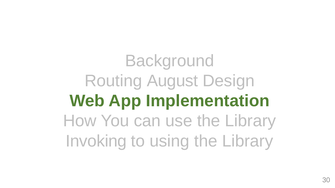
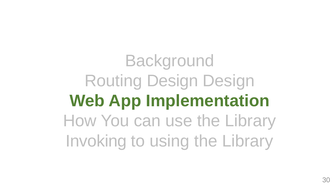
Routing August: August -> Design
